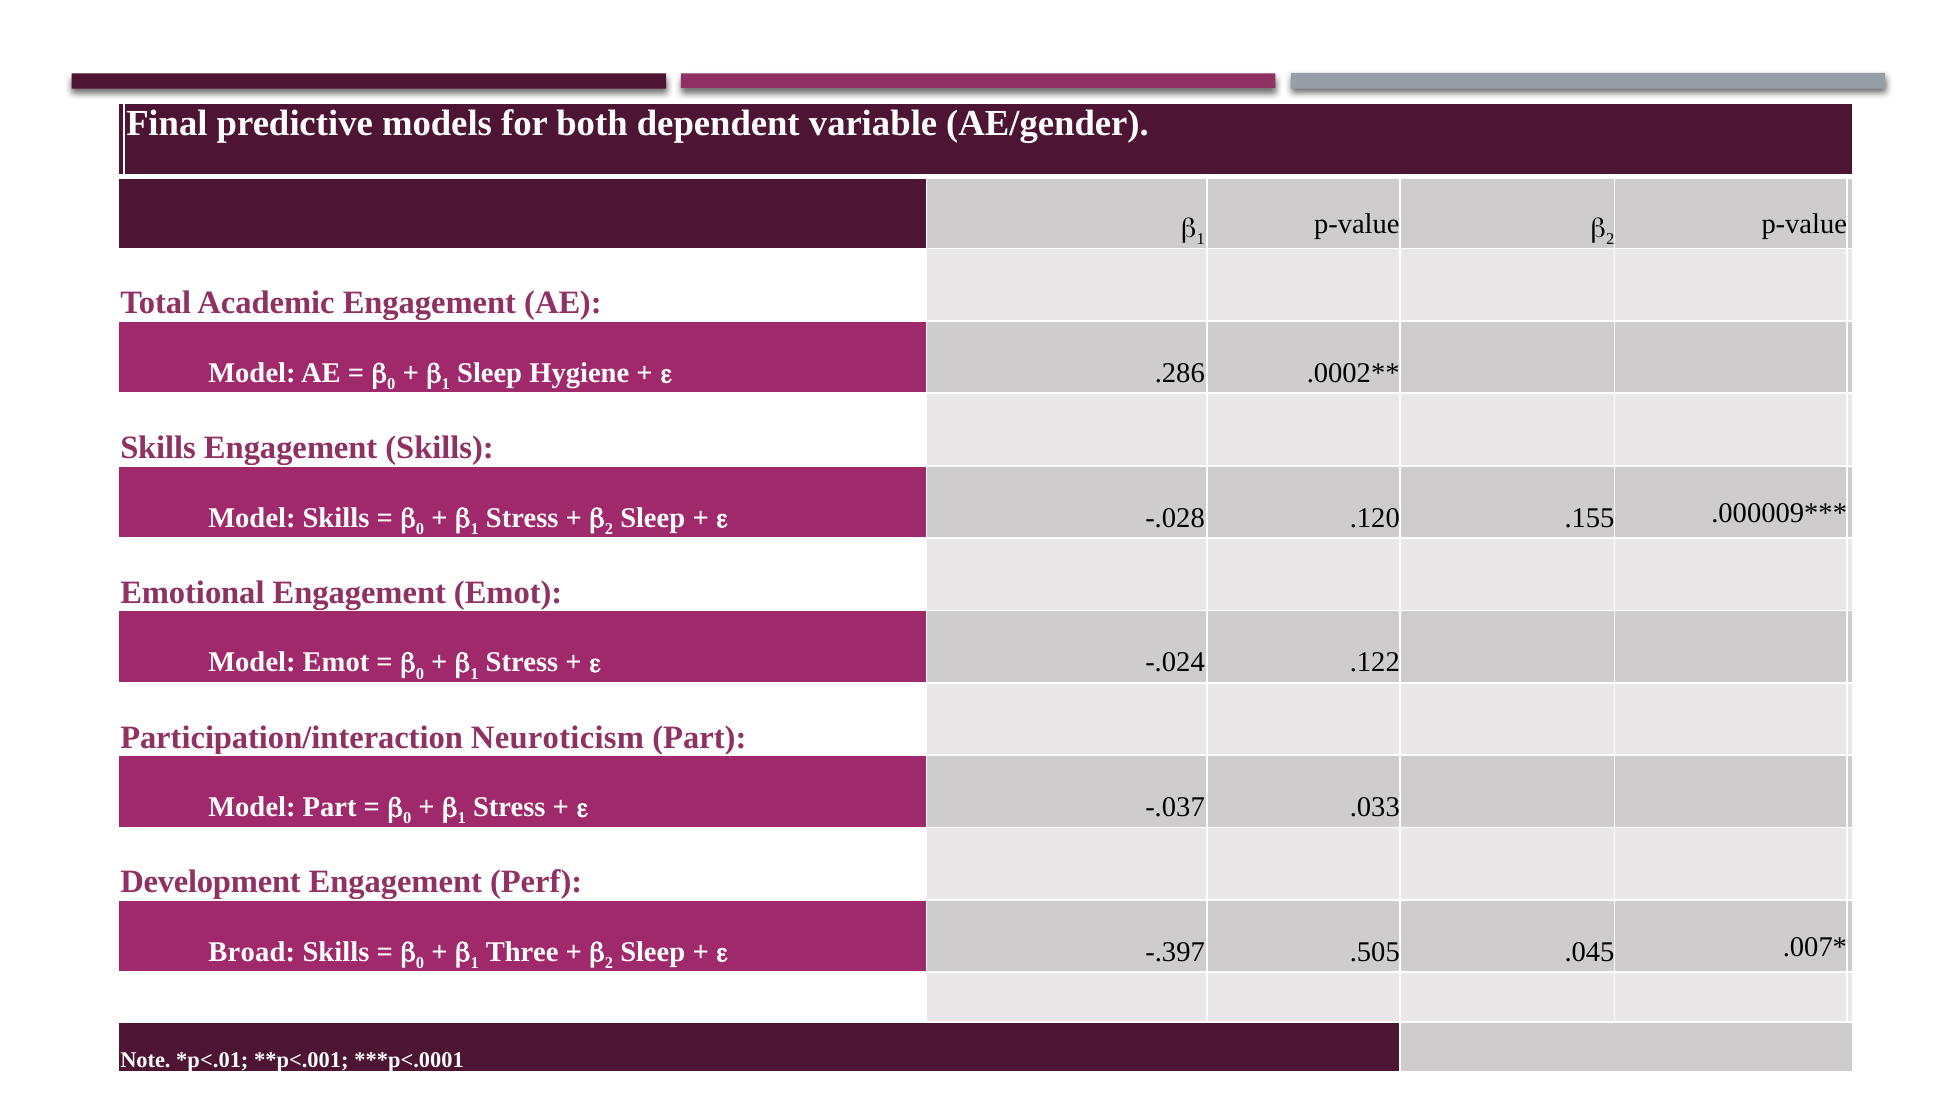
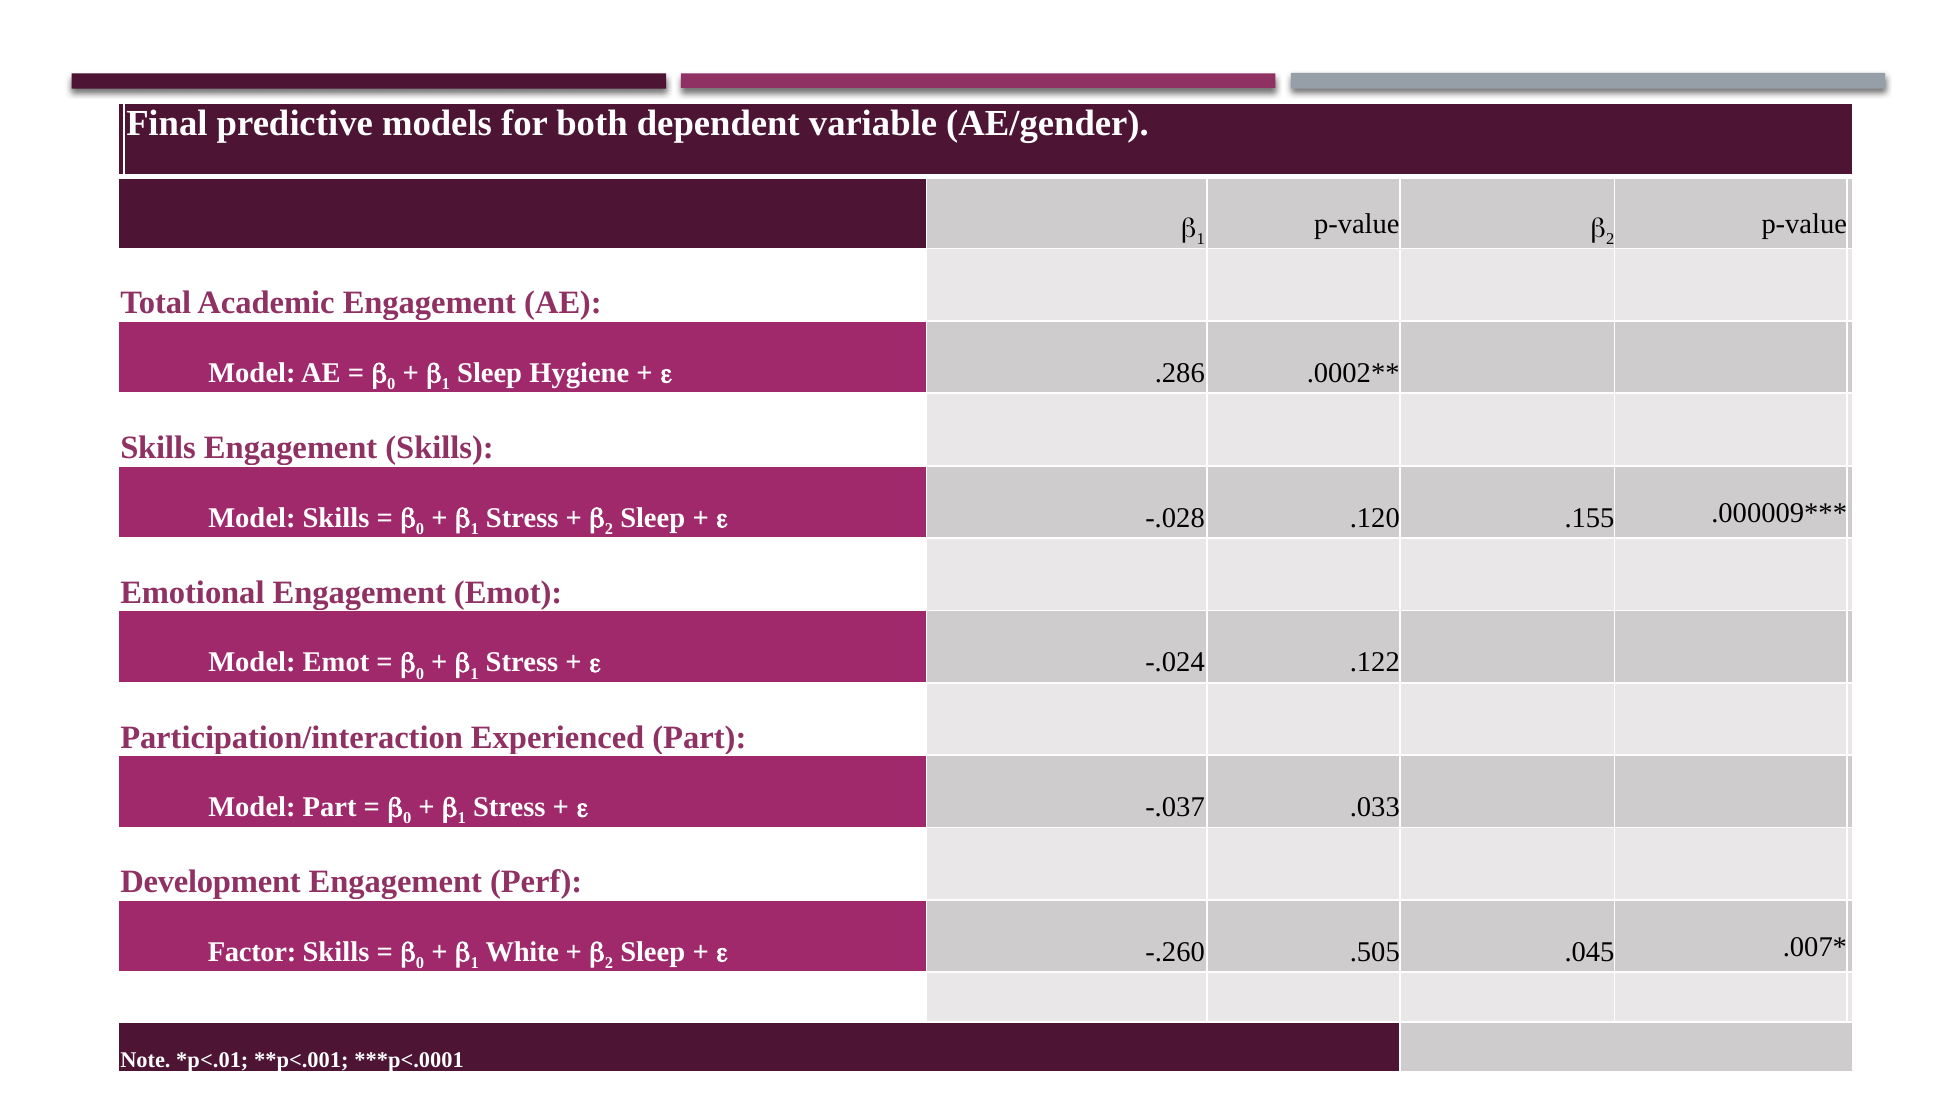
Neuroticism: Neuroticism -> Experienced
Broad: Broad -> Factor
Three: Three -> White
-.397: -.397 -> -.260
